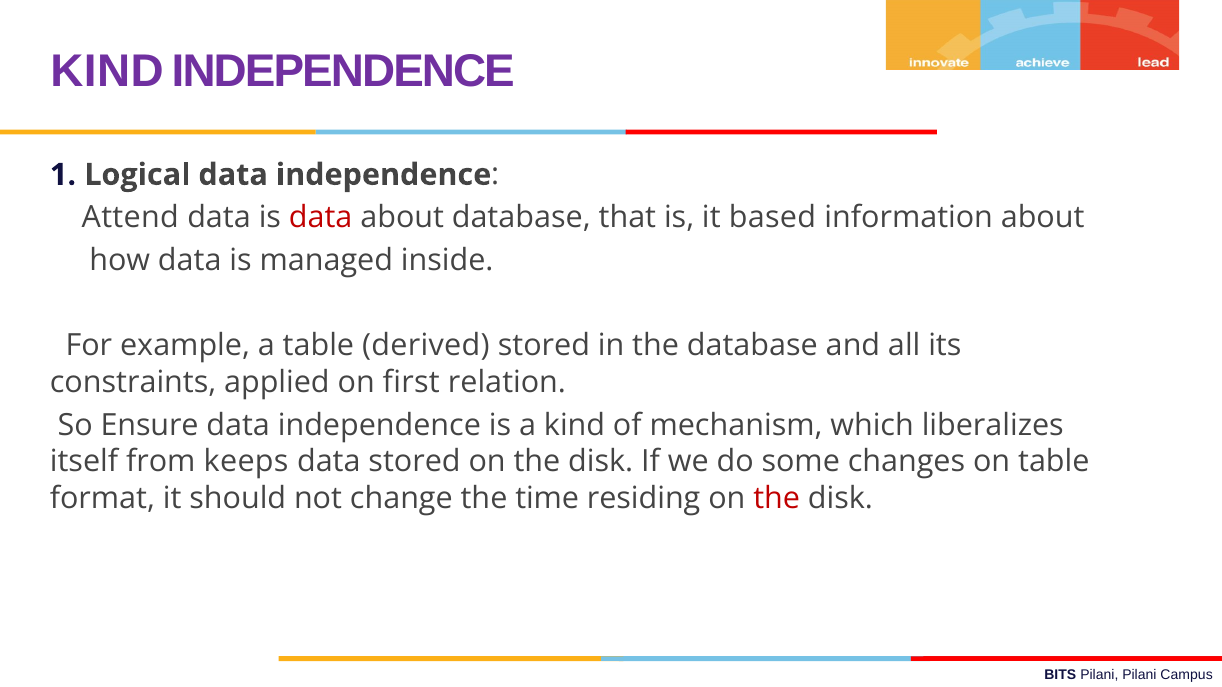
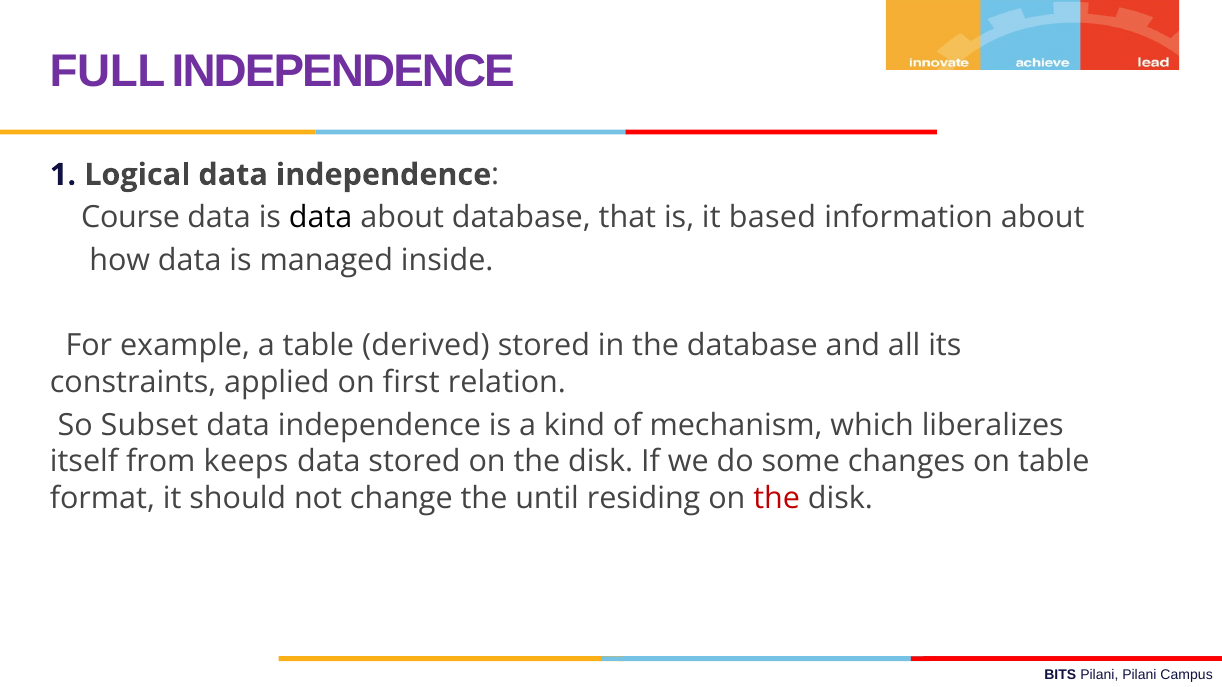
KIND at (107, 71): KIND -> FULL
Attend: Attend -> Course
data at (321, 218) colour: red -> black
Ensure: Ensure -> Subset
time: time -> until
